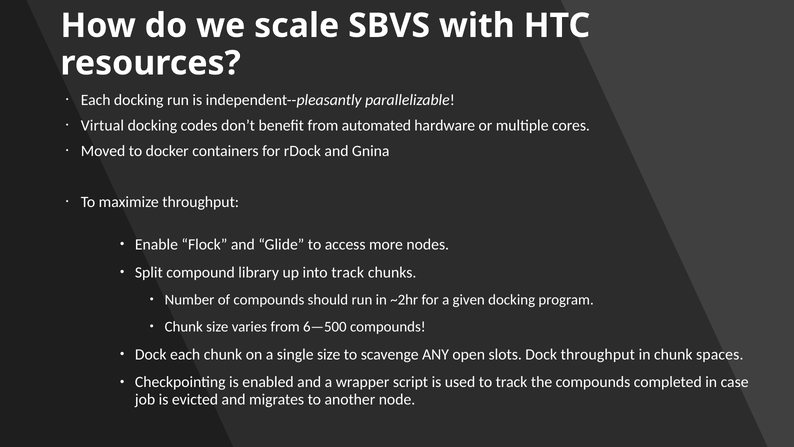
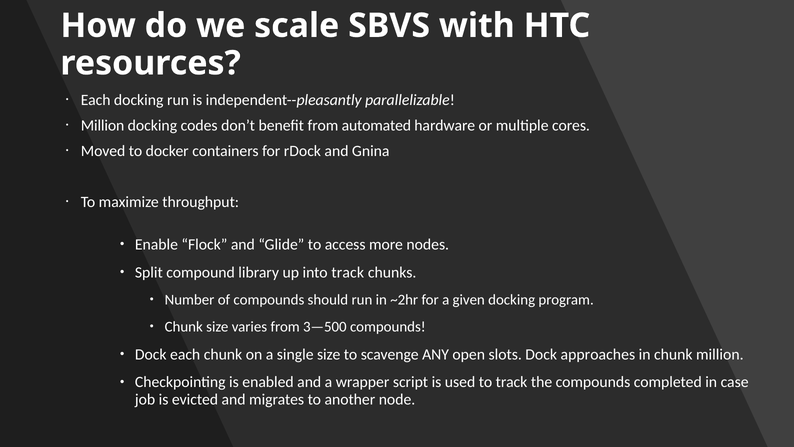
Virtual at (102, 126): Virtual -> Million
6—500: 6—500 -> 3—500
Dock throughput: throughput -> approaches
chunk spaces: spaces -> million
